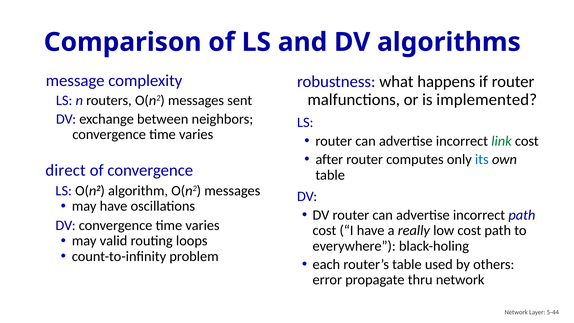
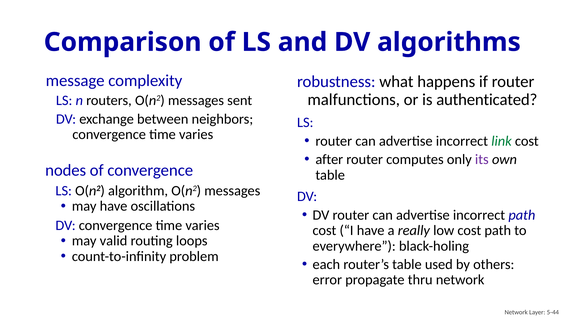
implemented: implemented -> authenticated
its colour: blue -> purple
direct: direct -> nodes
